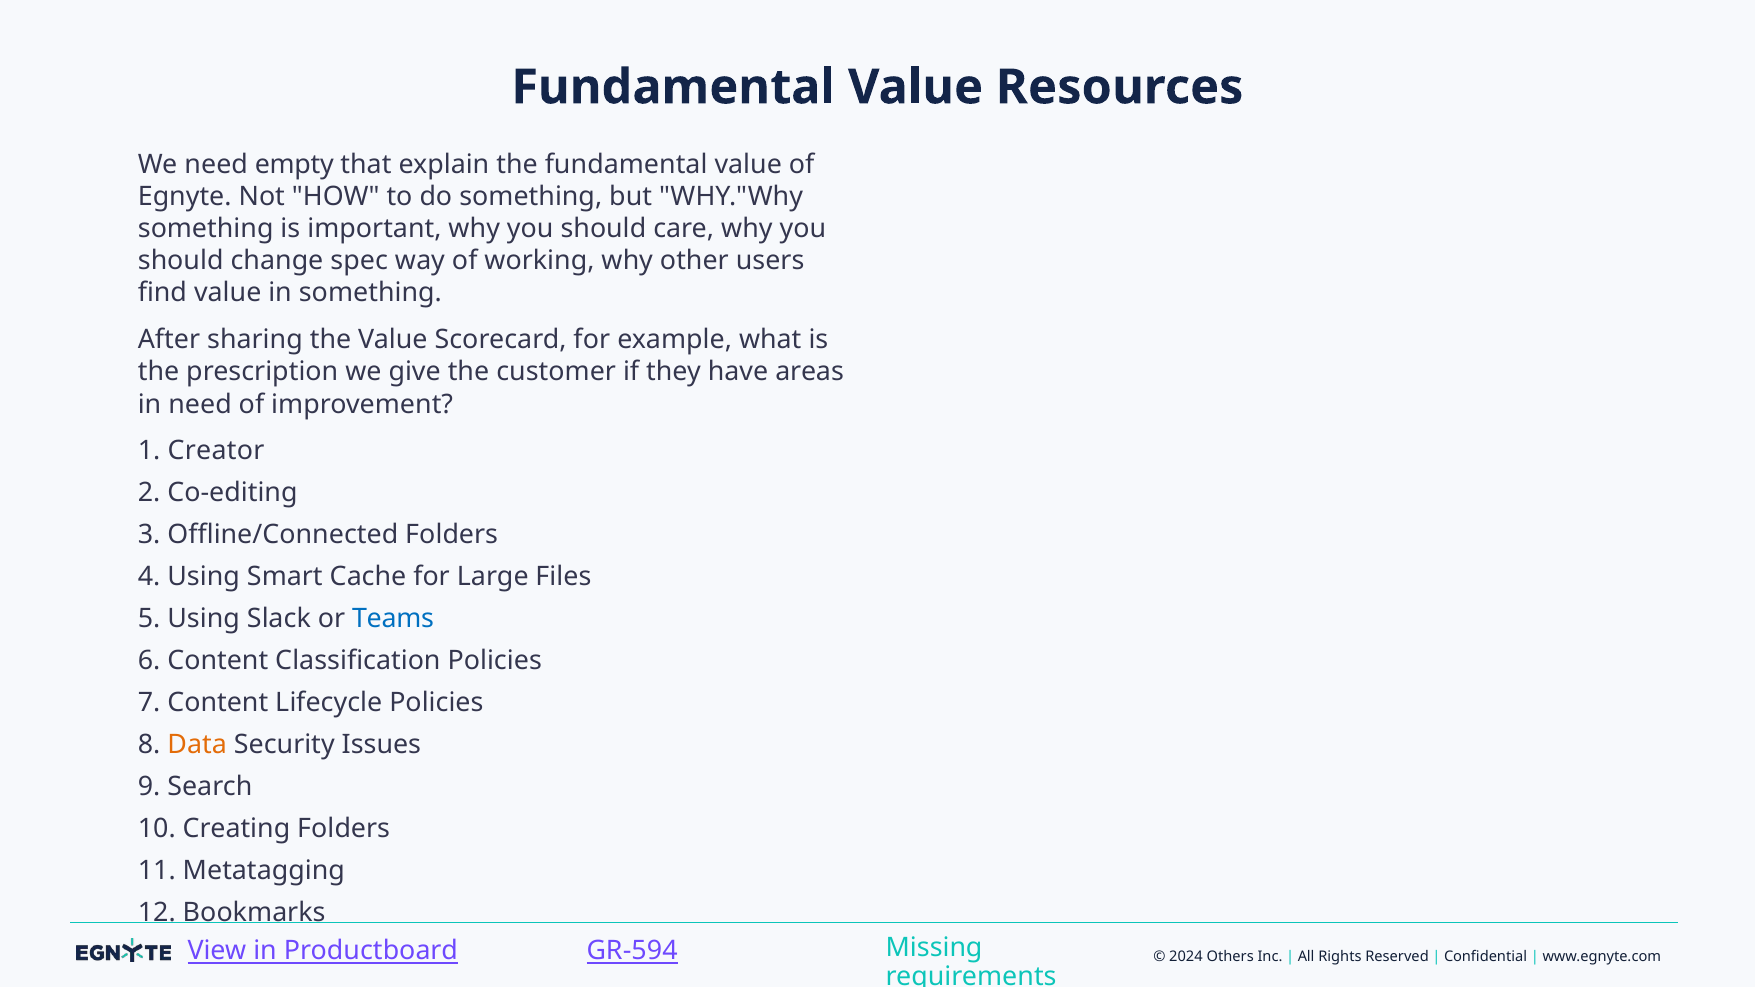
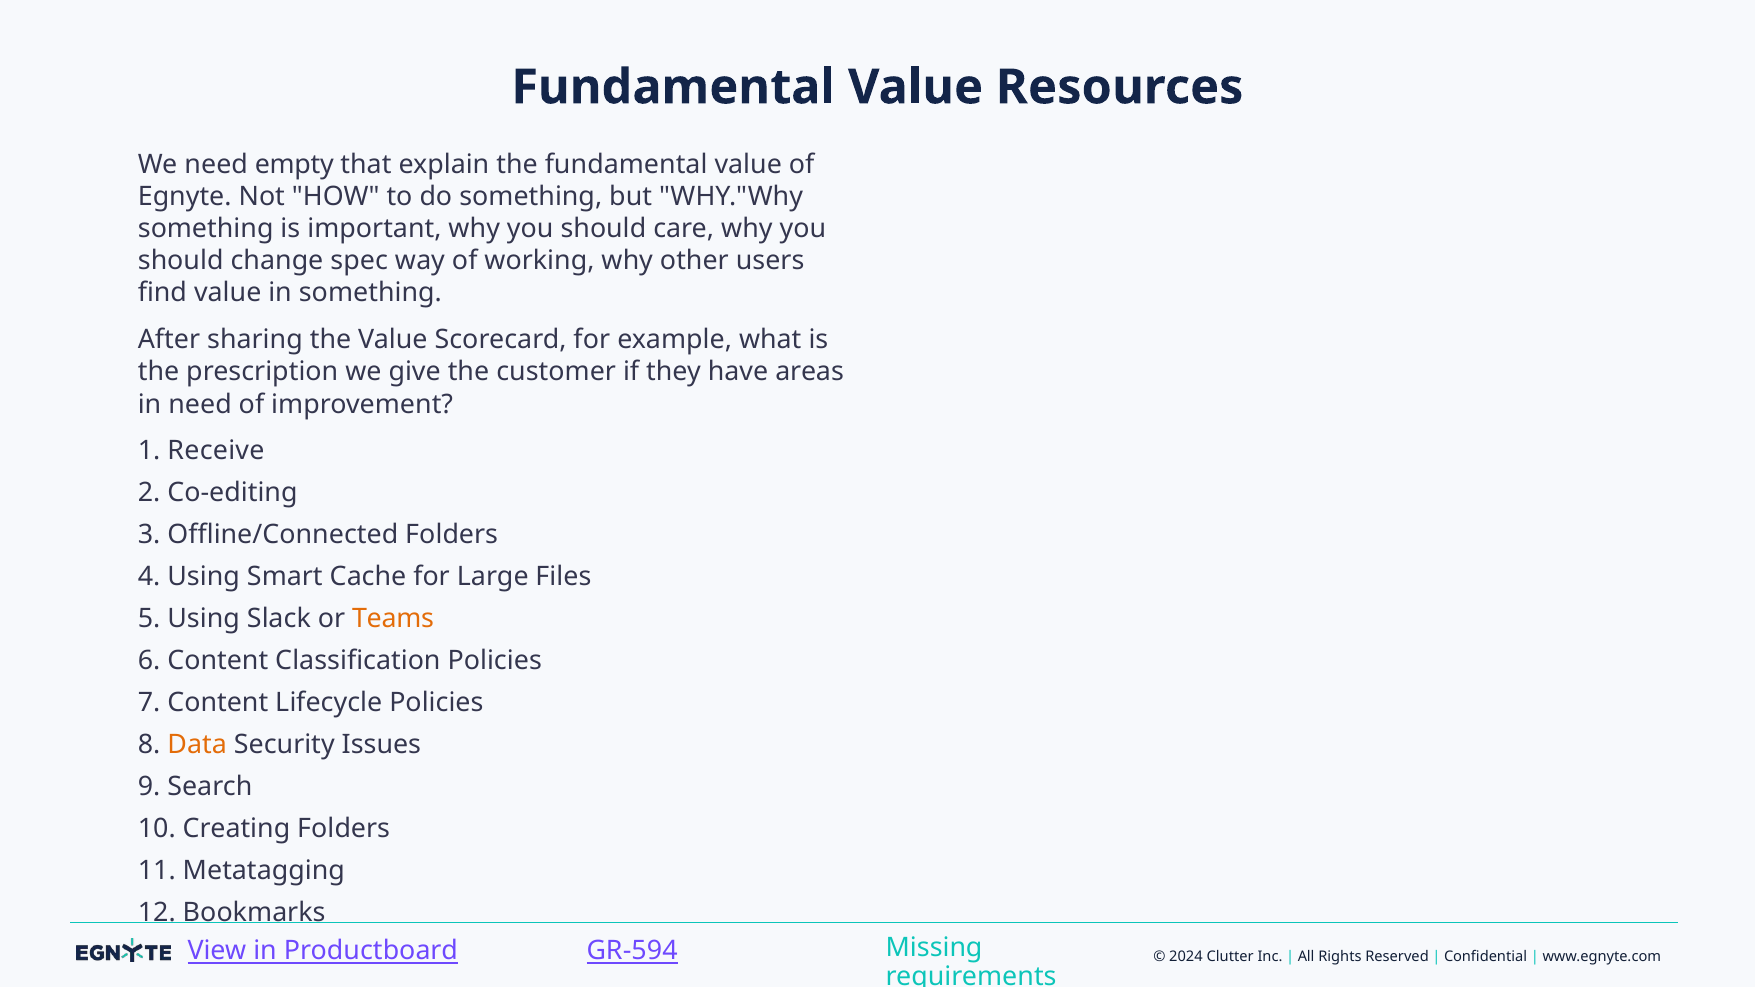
Creator: Creator -> Receive
Teams colour: blue -> orange
Others: Others -> Clutter
